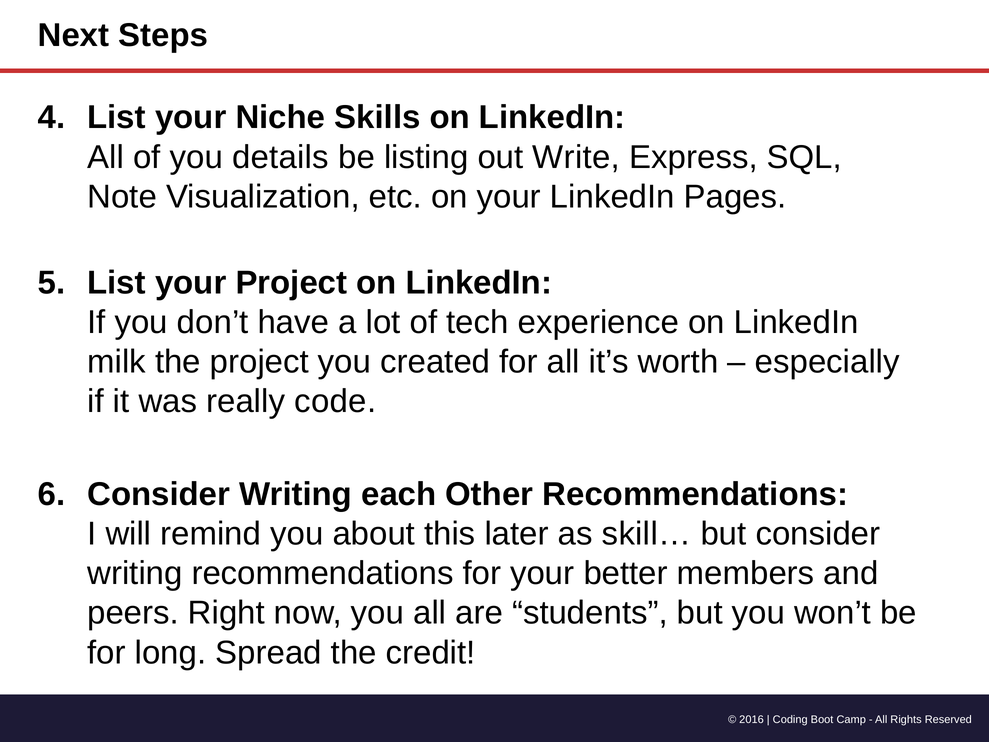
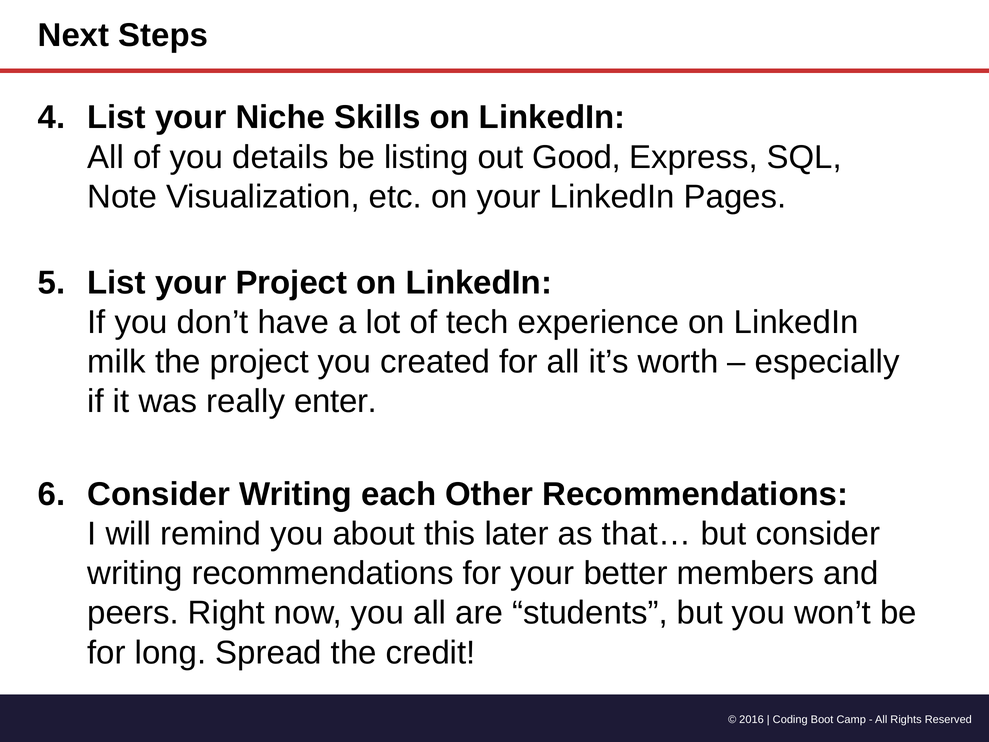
Write: Write -> Good
code: code -> enter
skill…: skill… -> that…
